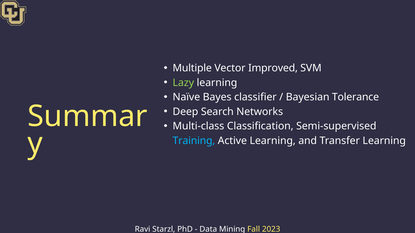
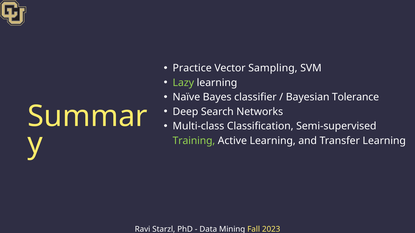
Multiple: Multiple -> Practice
Improved: Improved -> Sampling
Training colour: light blue -> light green
